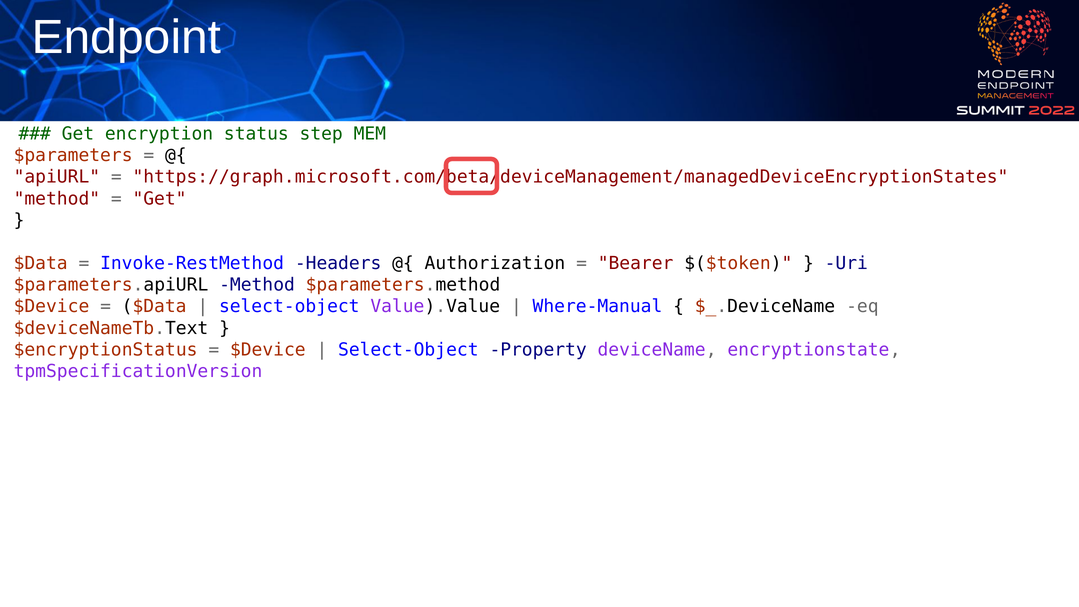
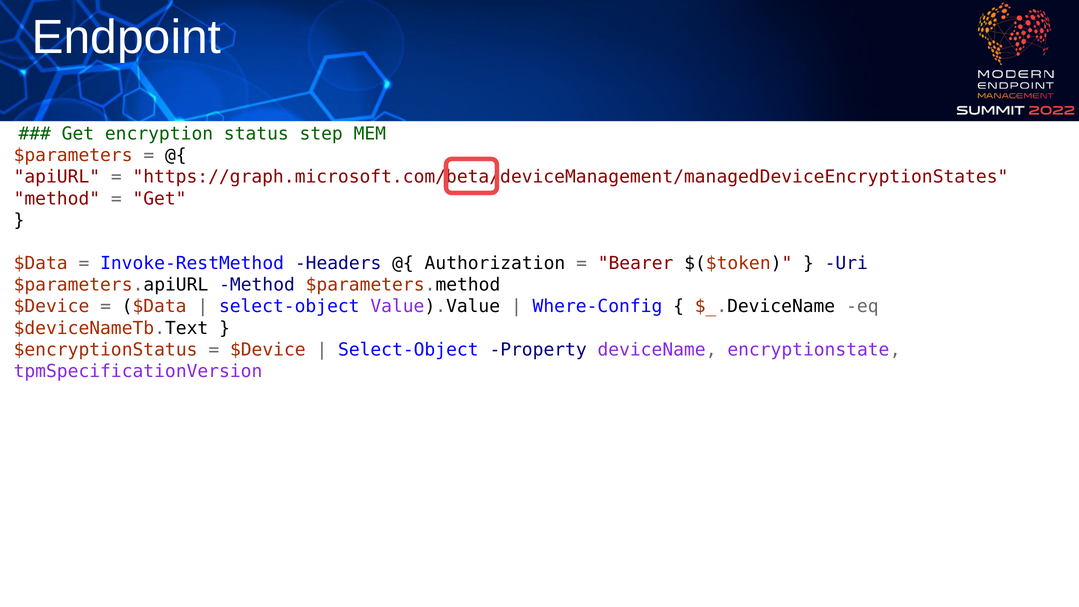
Where-Manual: Where-Manual -> Where-Config
